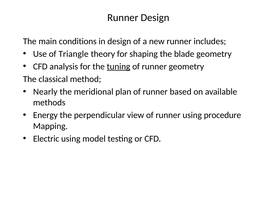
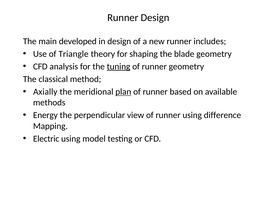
conditions: conditions -> developed
Nearly: Nearly -> Axially
plan underline: none -> present
procedure: procedure -> difference
